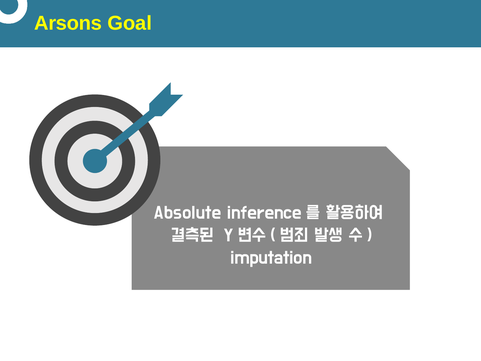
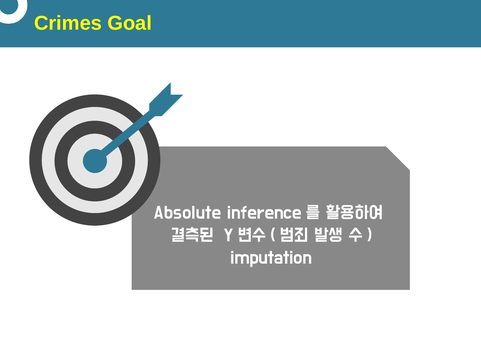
Arsons: Arsons -> Crimes
